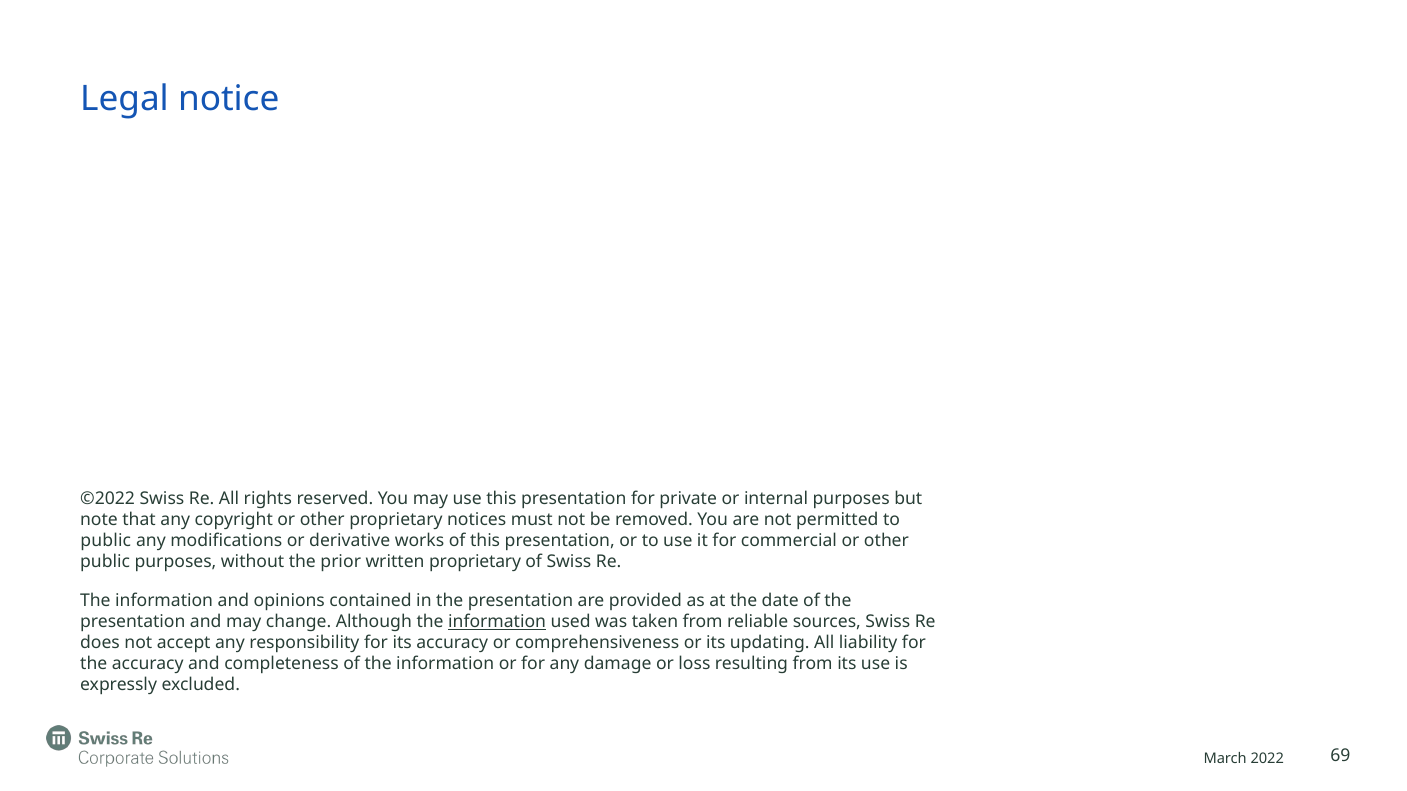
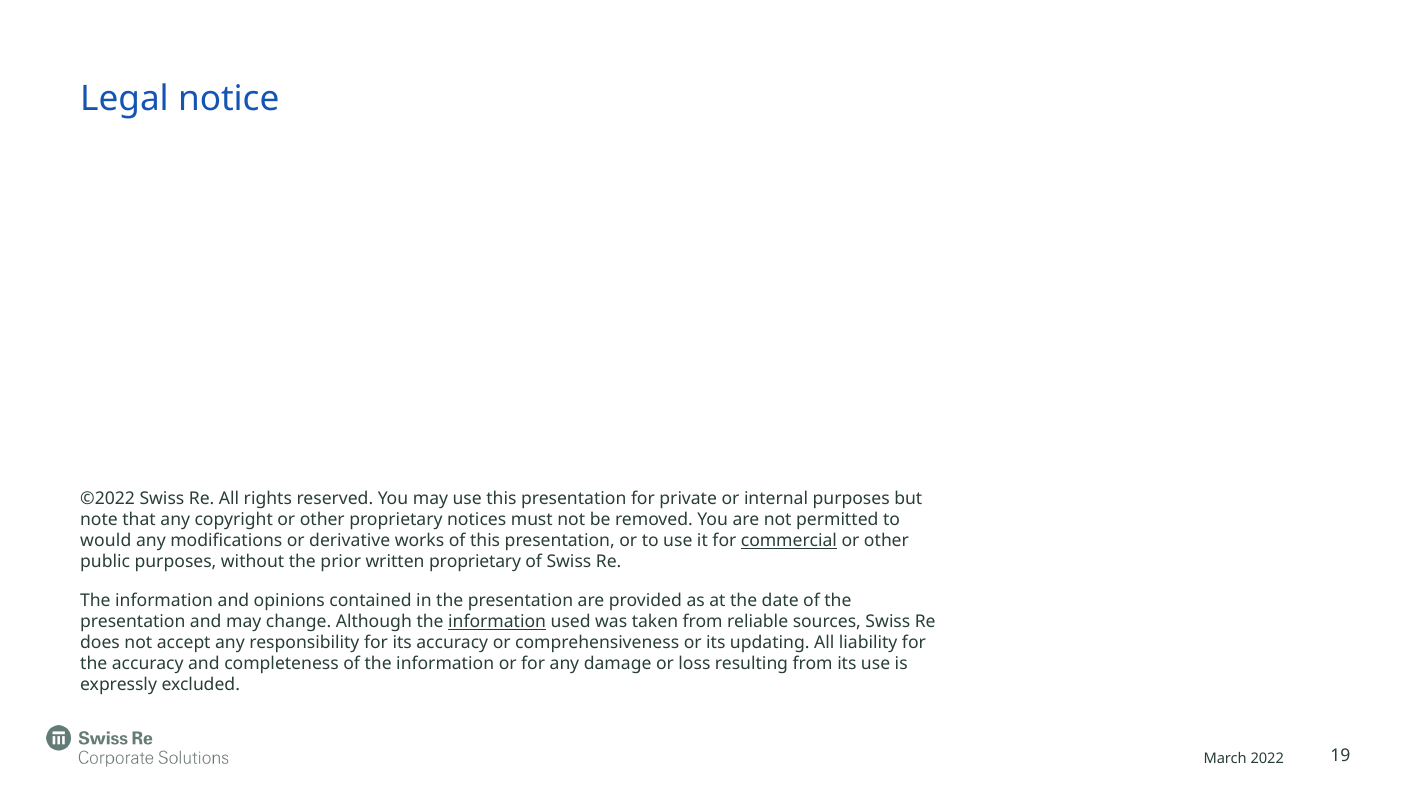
public at (106, 541): public -> would
commercial underline: none -> present
69: 69 -> 19
